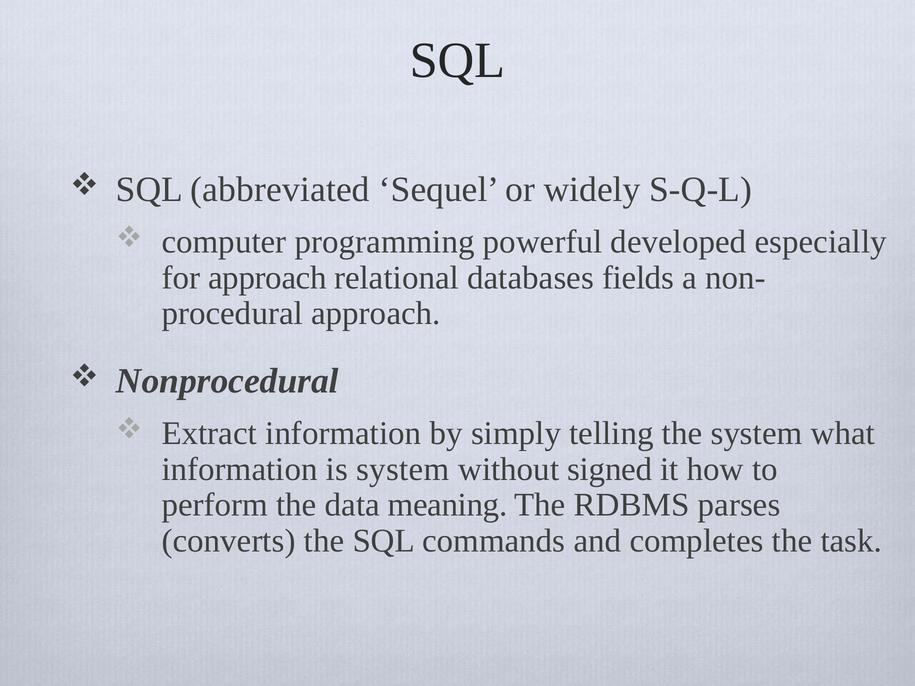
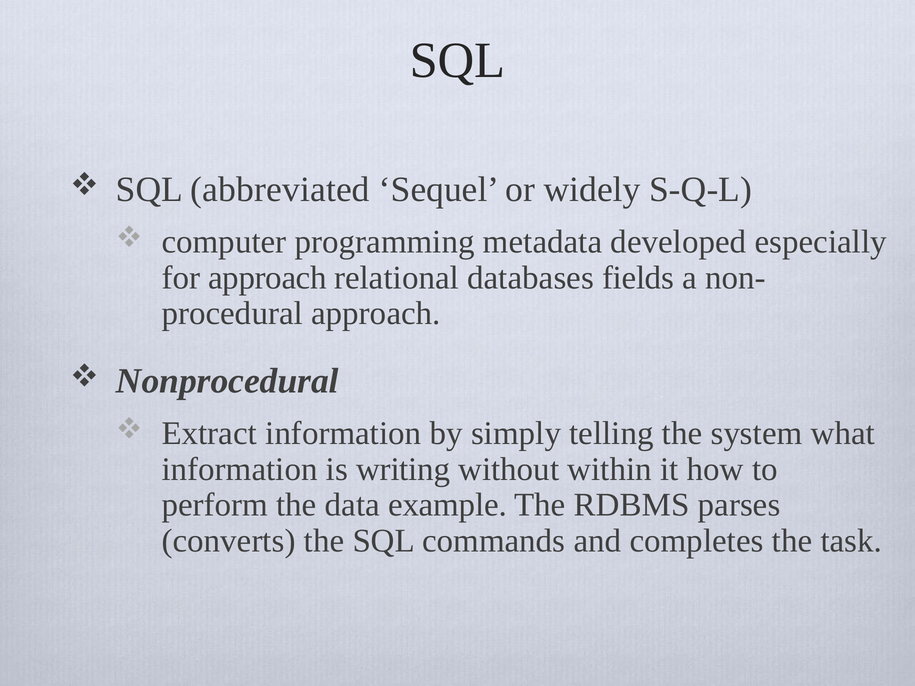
powerful: powerful -> metadata
is system: system -> writing
signed: signed -> within
meaning: meaning -> example
